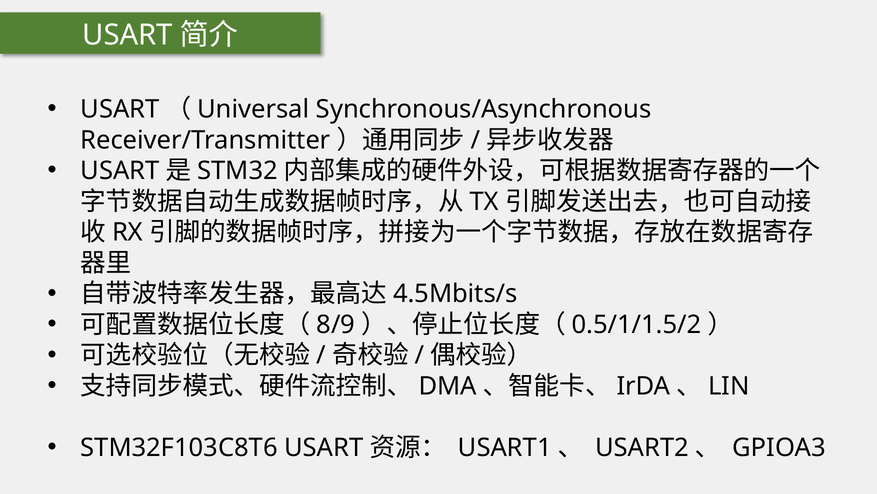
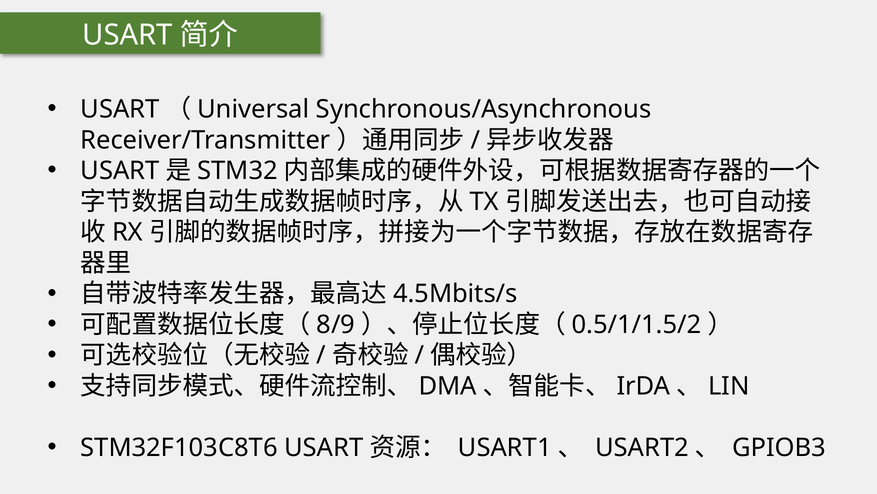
GPIOA3: GPIOA3 -> GPIOB3
